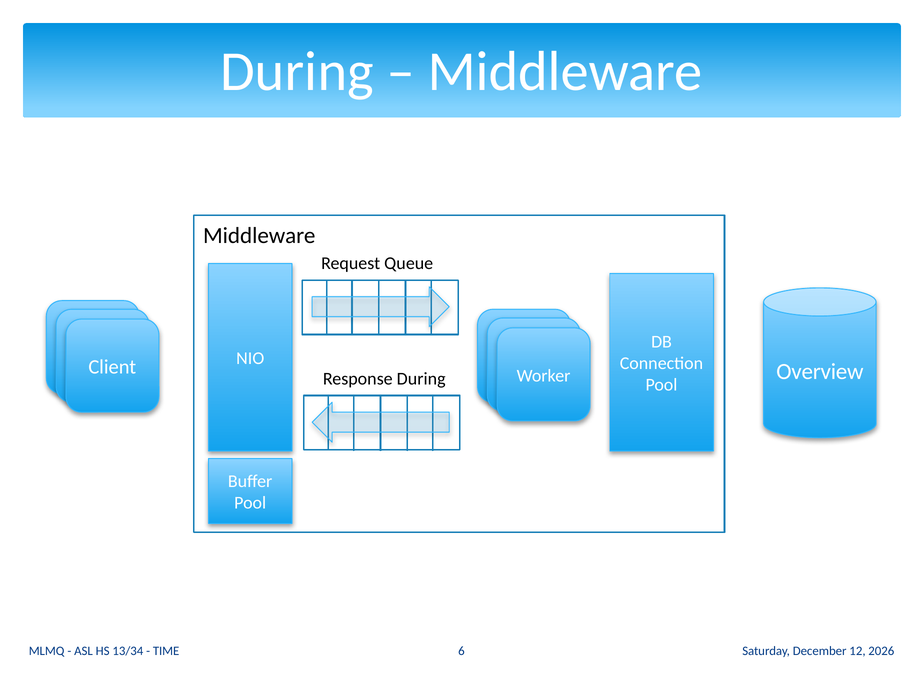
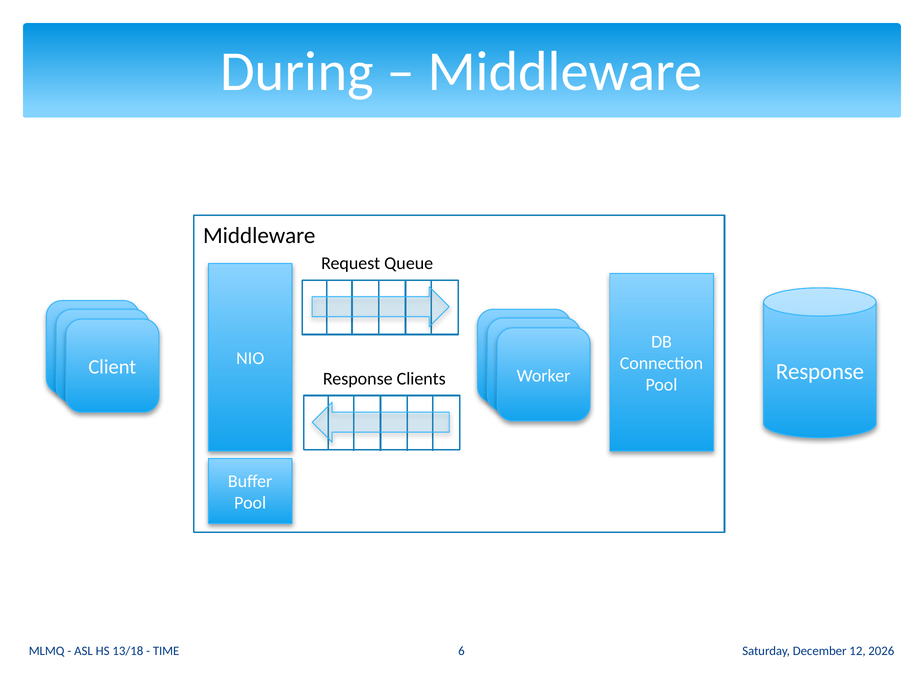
Overview at (820, 371): Overview -> Response
Response During: During -> Clients
13/34: 13/34 -> 13/18
